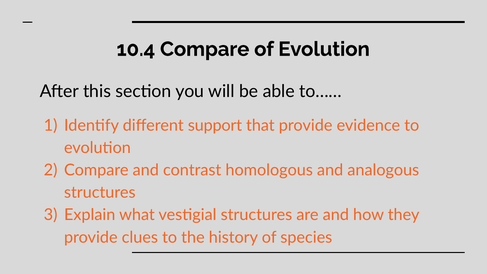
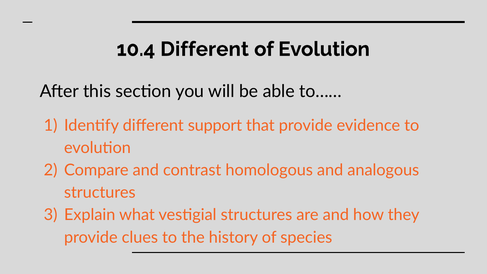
10.4 Compare: Compare -> Different
